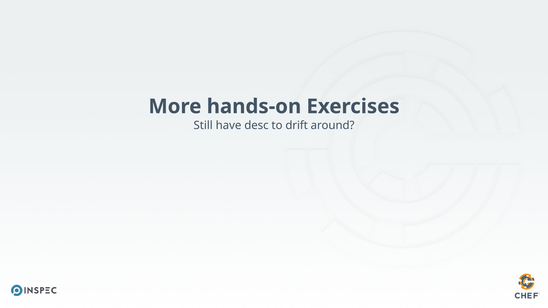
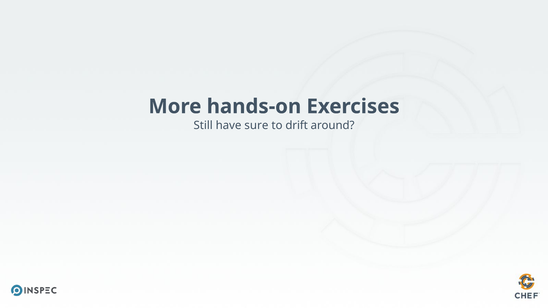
desc: desc -> sure
